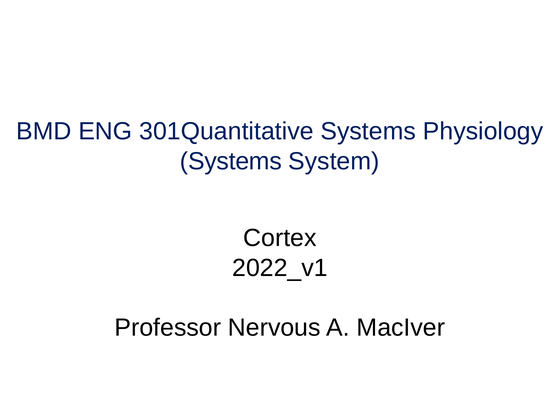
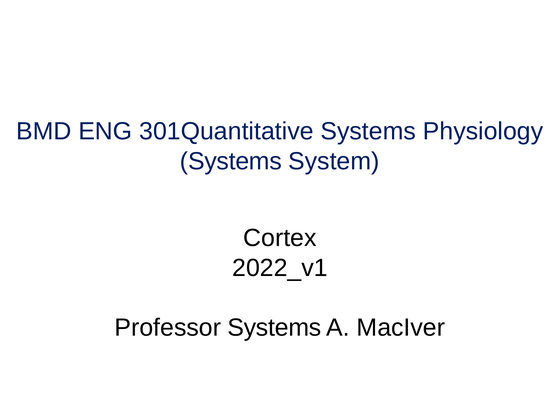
Professor Nervous: Nervous -> Systems
